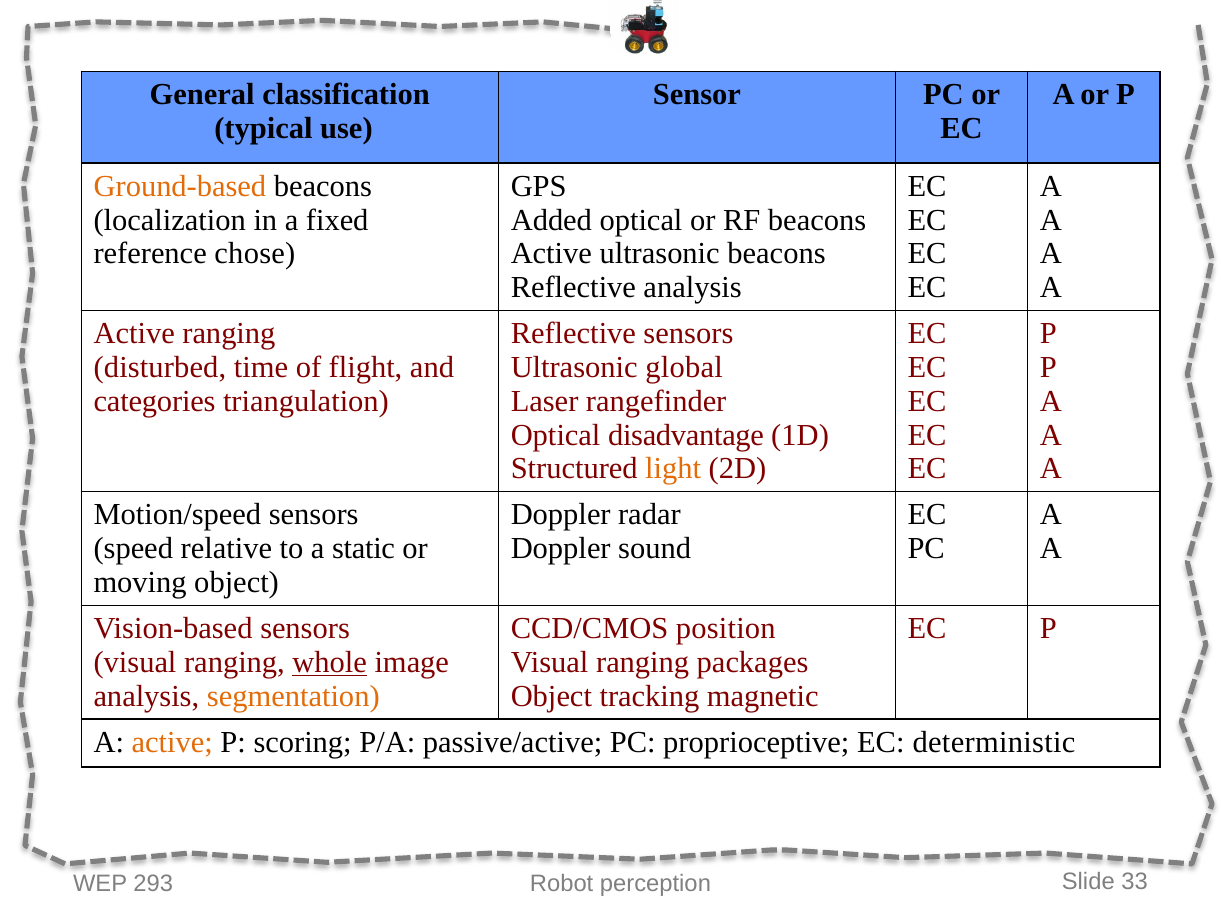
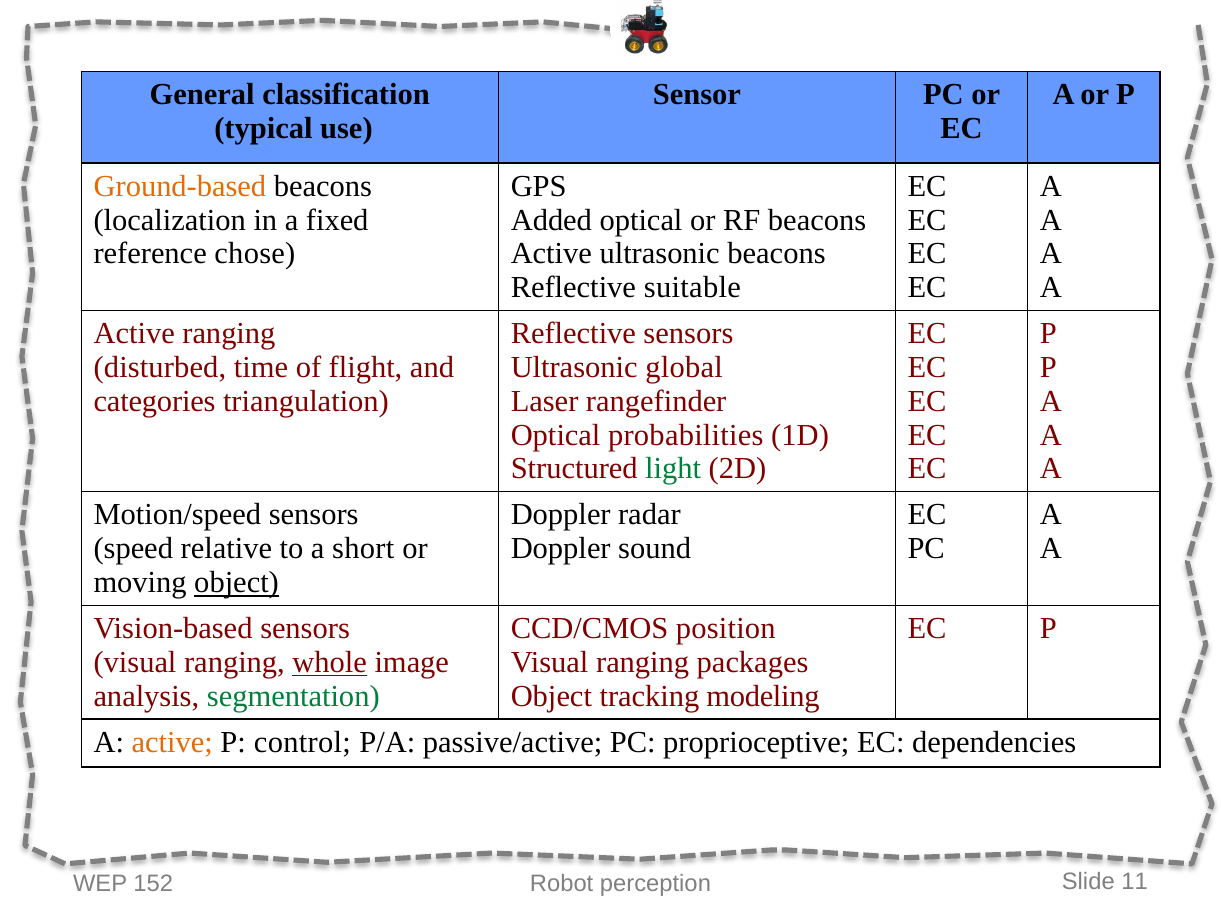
Reflective analysis: analysis -> suitable
disadvantage: disadvantage -> probabilities
light colour: orange -> green
static: static -> short
object at (237, 582) underline: none -> present
segmentation colour: orange -> green
magnetic: magnetic -> modeling
scoring: scoring -> control
deterministic: deterministic -> dependencies
293: 293 -> 152
33: 33 -> 11
